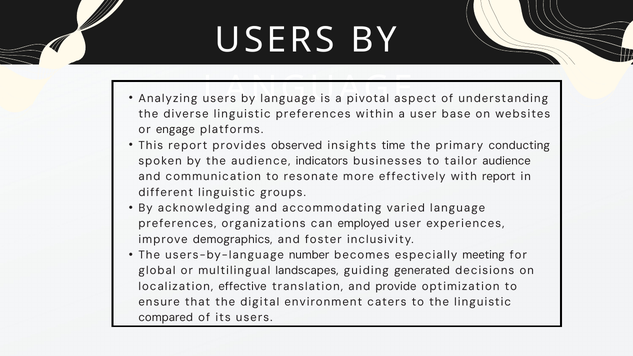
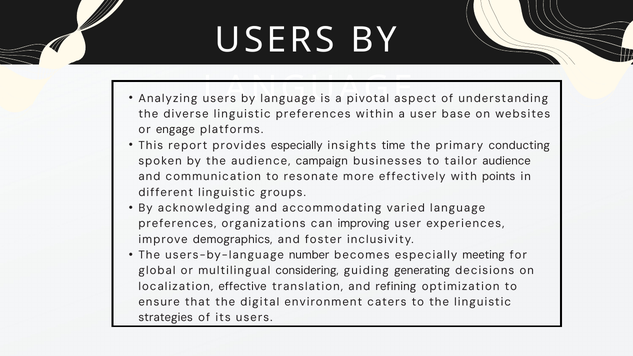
provides observed: observed -> especially
indicators: indicators -> campaign
with report: report -> points
employed: employed -> improving
landscapes: landscapes -> considering
generated: generated -> generating
provide: provide -> refining
compared: compared -> strategies
